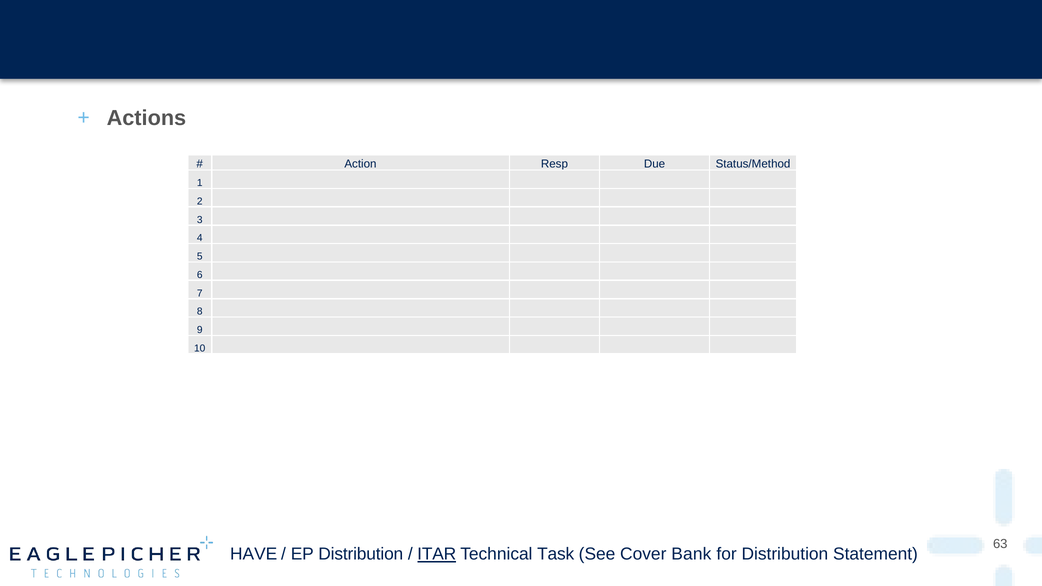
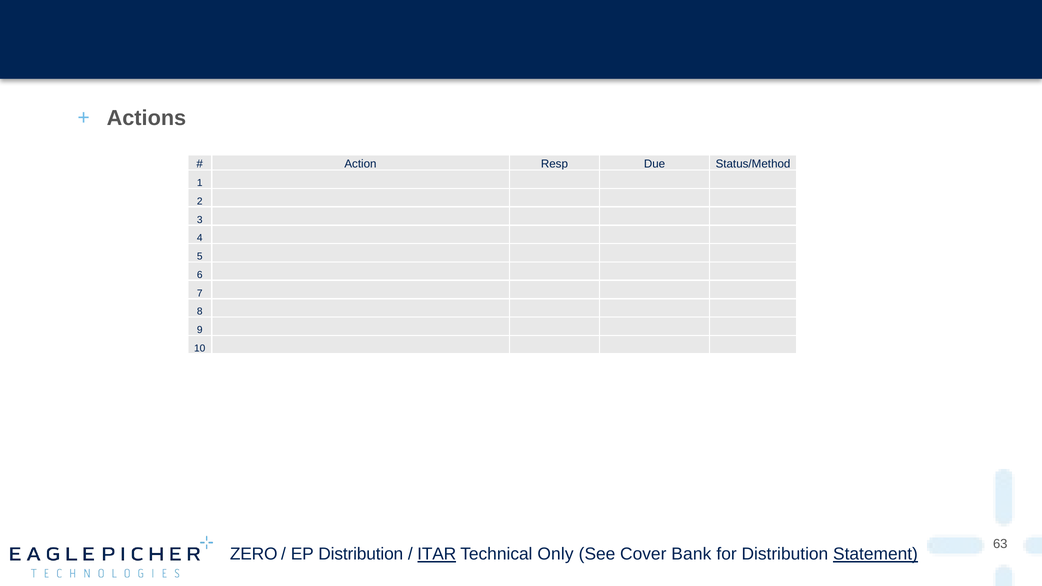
HAVE: HAVE -> ZERO
Task: Task -> Only
Statement underline: none -> present
